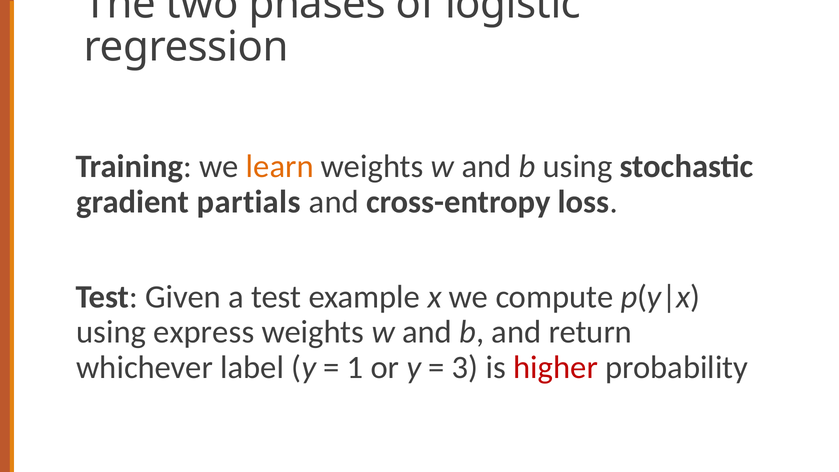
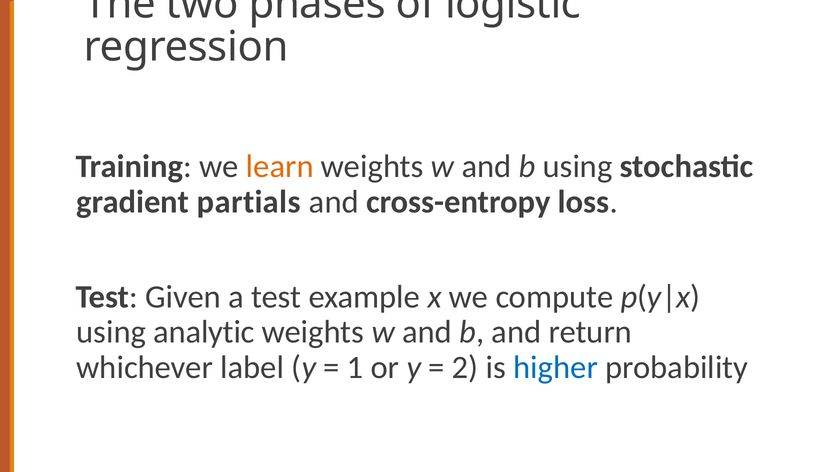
express: express -> analytic
3: 3 -> 2
higher colour: red -> blue
